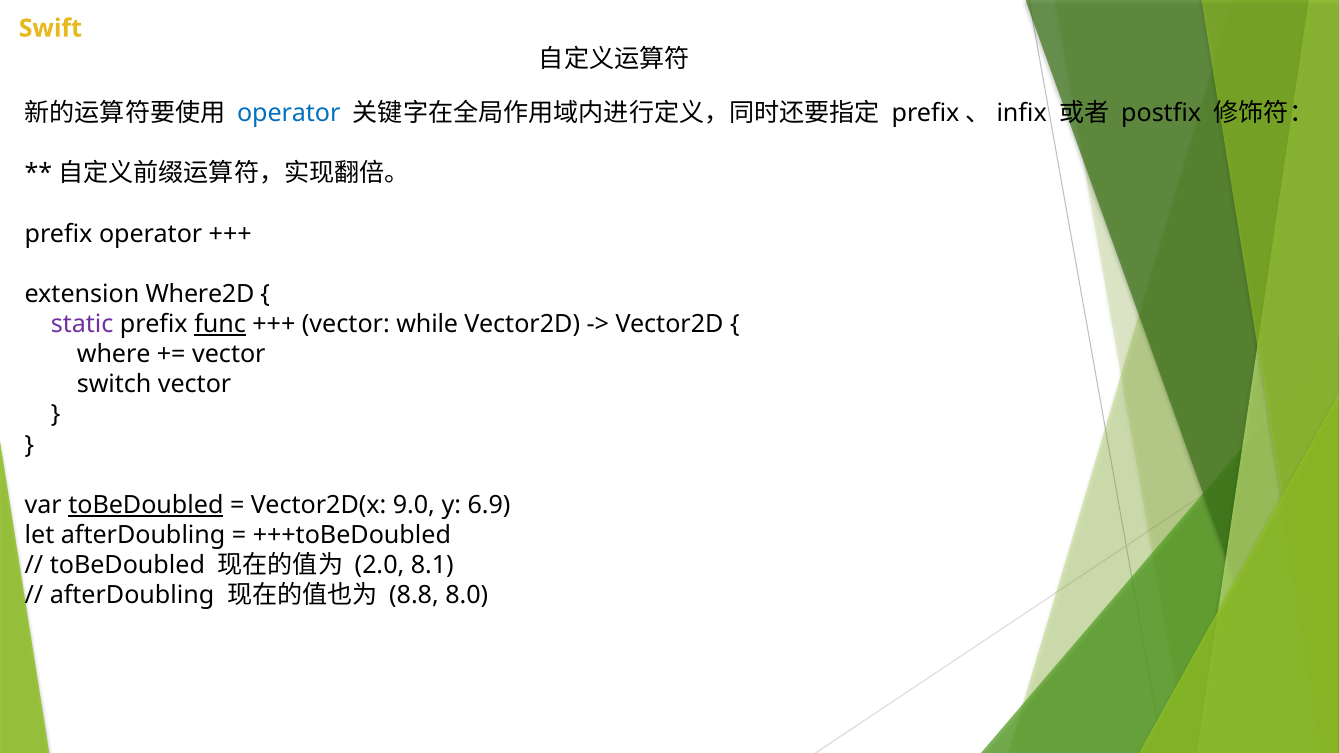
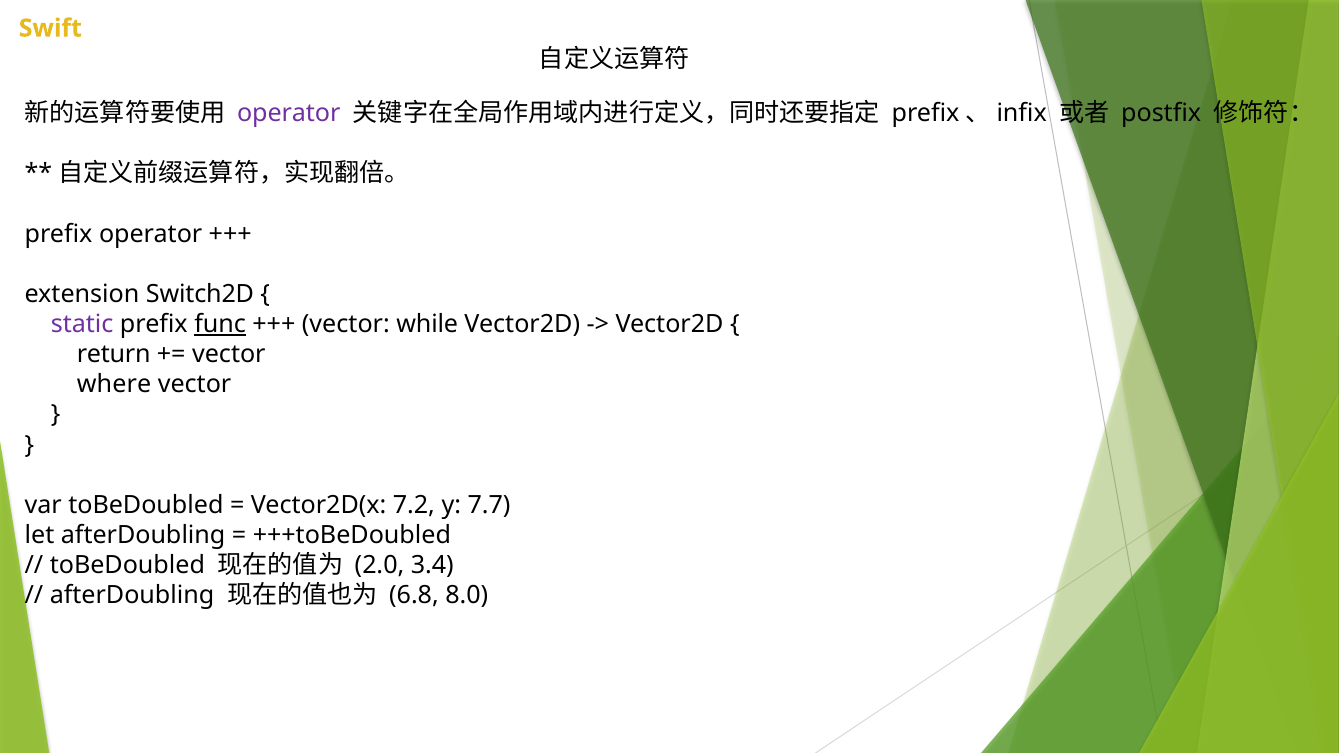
operator at (289, 113) colour: blue -> purple
Where2D: Where2D -> Switch2D
where: where -> return
switch: switch -> where
toBeDoubled at (146, 505) underline: present -> none
9.0: 9.0 -> 7.2
6.9: 6.9 -> 7.7
8.1: 8.1 -> 3.4
8.8: 8.8 -> 6.8
